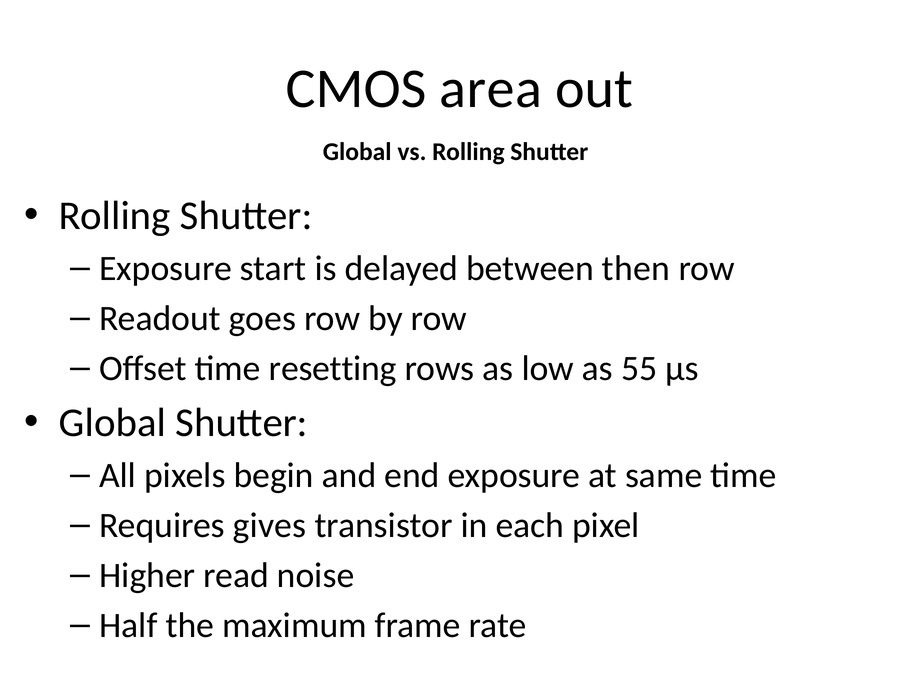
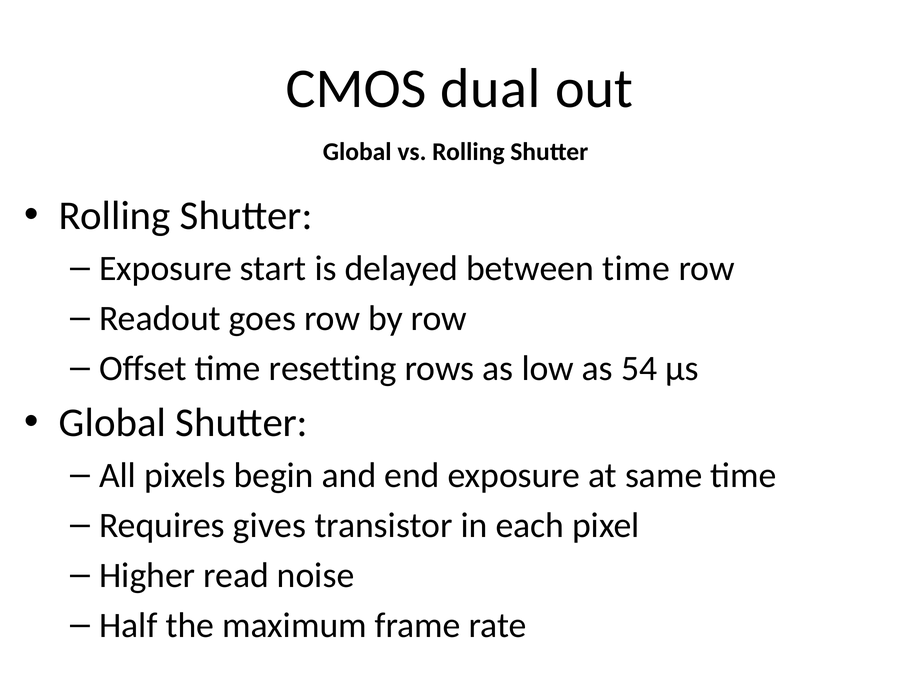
area: area -> dual
between then: then -> time
55: 55 -> 54
